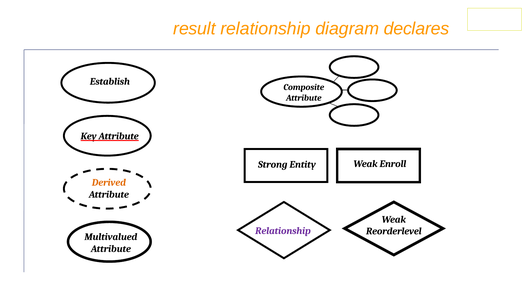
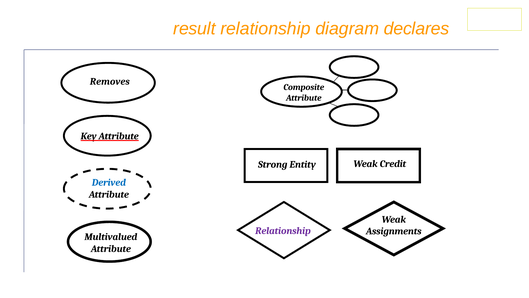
Establish: Establish -> Removes
Enroll: Enroll -> Credit
Derived colour: orange -> blue
Reorderlevel: Reorderlevel -> Assignments
